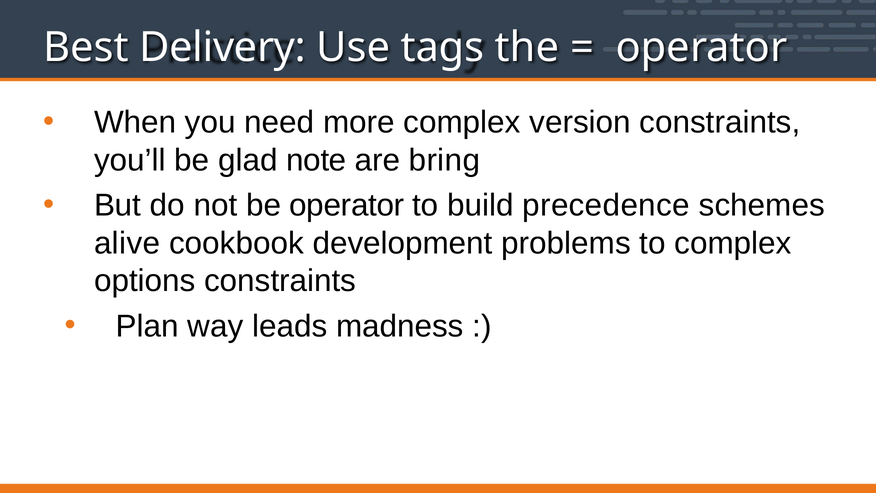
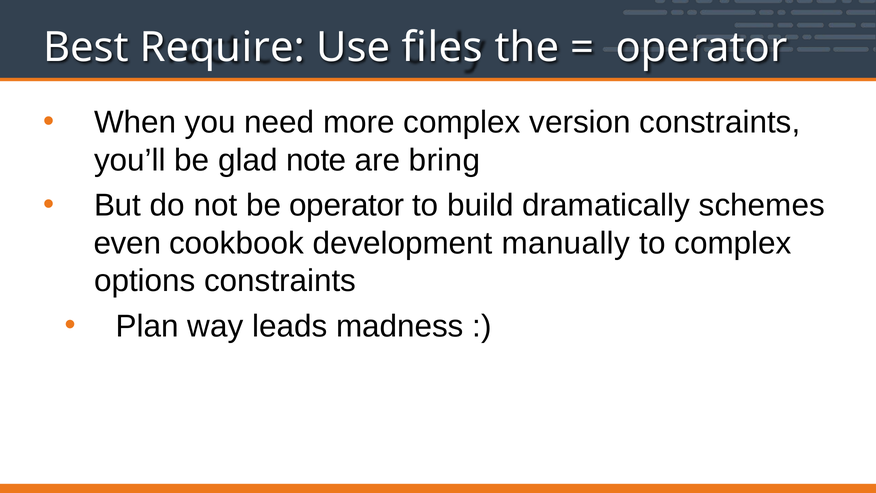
Delivery: Delivery -> Require
tags: tags -> files
precedence: precedence -> dramatically
alive: alive -> even
problems: problems -> manually
